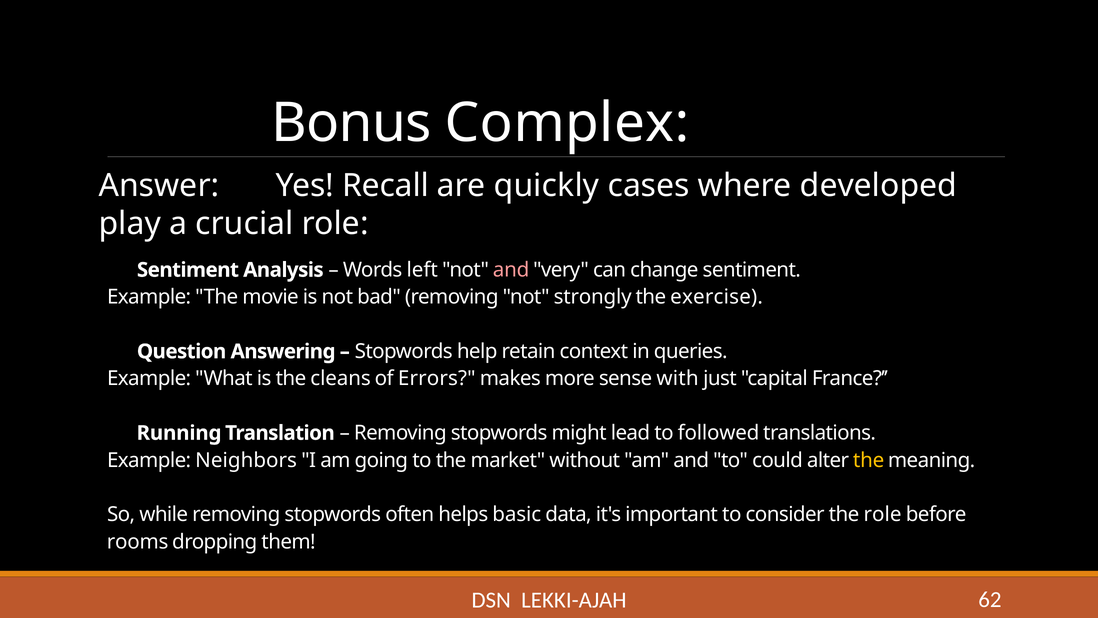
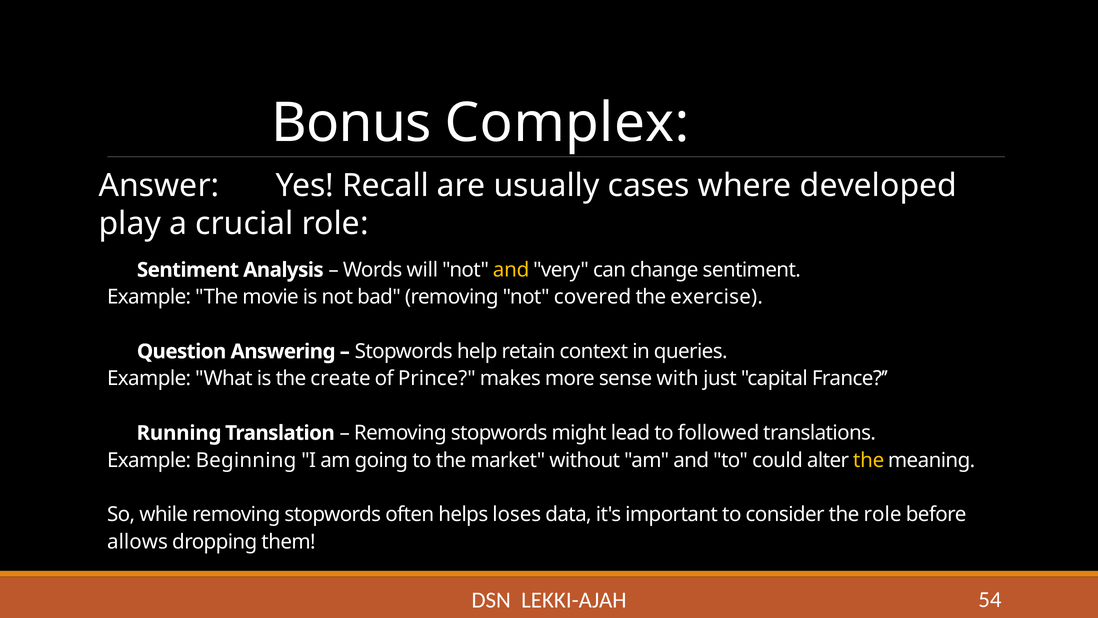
quickly: quickly -> usually
left: left -> will
and at (511, 270) colour: pink -> yellow
strongly: strongly -> covered
cleans: cleans -> create
Errors: Errors -> Prince
Neighbors: Neighbors -> Beginning
basic: basic -> loses
rooms: rooms -> allows
62: 62 -> 54
